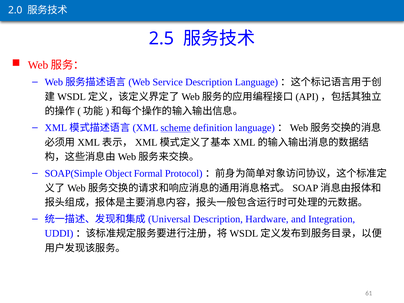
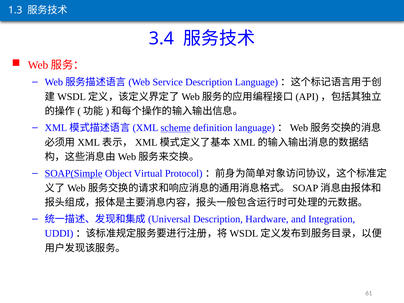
2.0: 2.0 -> 1.3
2.5: 2.5 -> 3.4
SOAP(Simple underline: none -> present
Formal: Formal -> Virtual
